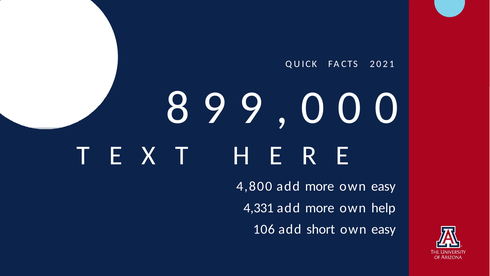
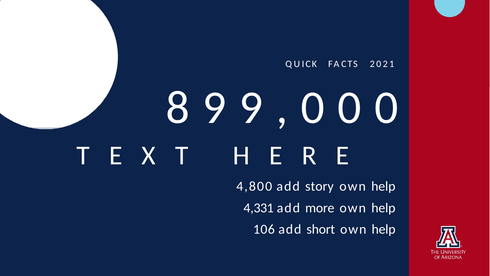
4,800 add more: more -> story
easy at (383, 186): easy -> help
easy at (384, 229): easy -> help
